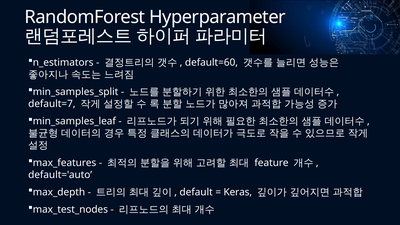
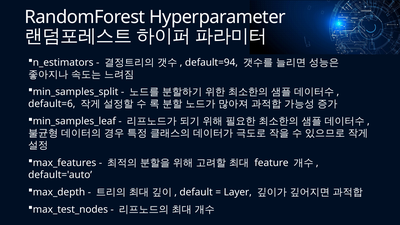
default=60: default=60 -> default=94
default=7: default=7 -> default=6
Keras: Keras -> Layer
